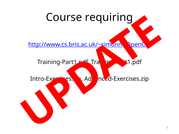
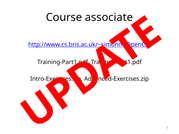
requiring: requiring -> associate
